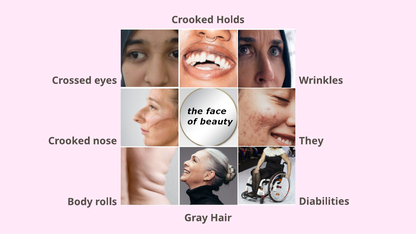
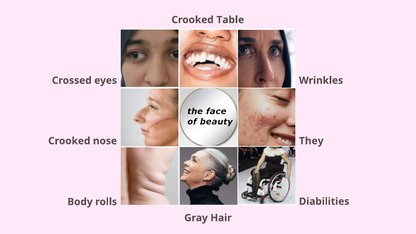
Holds: Holds -> Table
